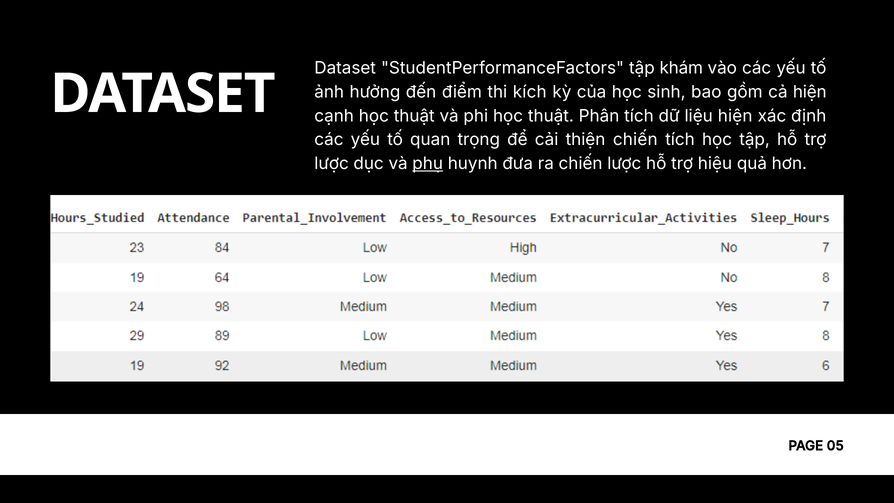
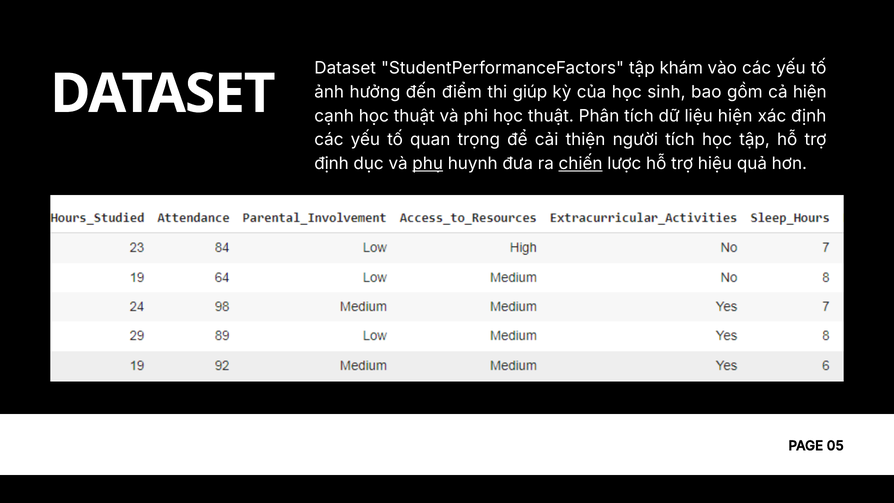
kích: kích -> giúp
thiện chiến: chiến -> người
lược at (332, 164): lược -> định
chiến at (581, 164) underline: none -> present
